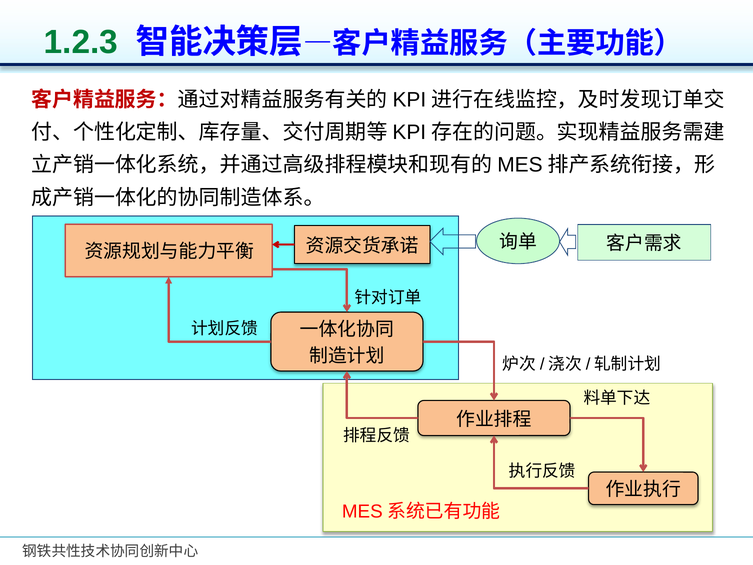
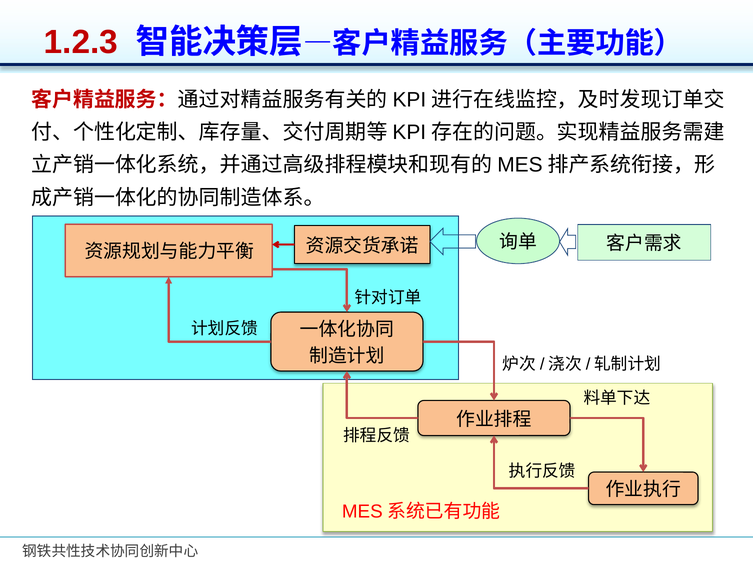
1.2.3 colour: green -> red
